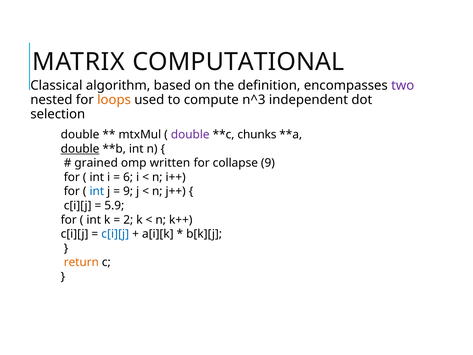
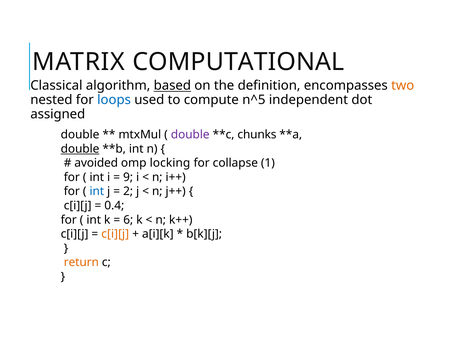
based underline: none -> present
two colour: purple -> orange
loops colour: orange -> blue
n^3: n^3 -> n^5
selection: selection -> assigned
grained: grained -> avoided
written: written -> locking
collapse 9: 9 -> 1
6: 6 -> 9
9 at (128, 191): 9 -> 2
5.9: 5.9 -> 0.4
2: 2 -> 6
c[i][j at (115, 234) colour: blue -> orange
